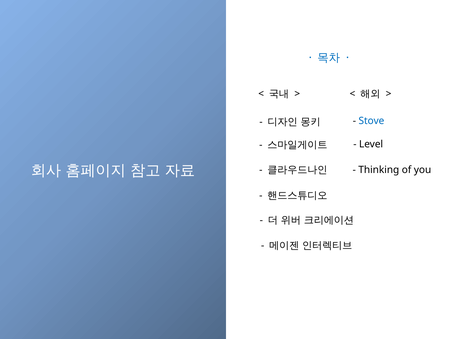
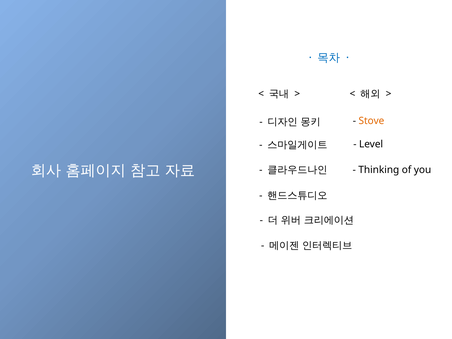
Stove colour: blue -> orange
